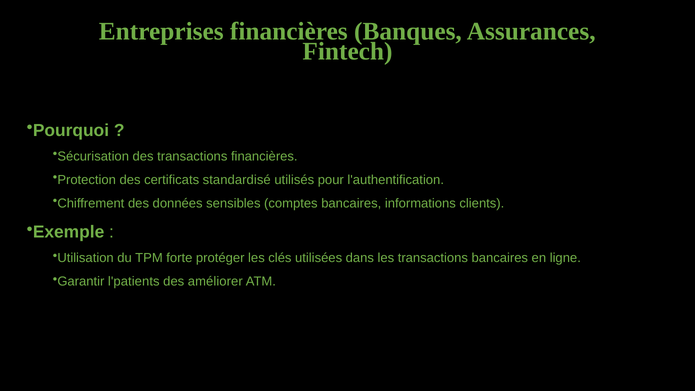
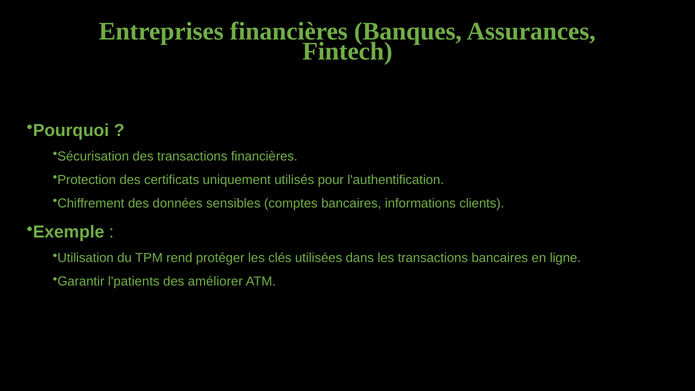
standardisé: standardisé -> uniquement
forte: forte -> rend
